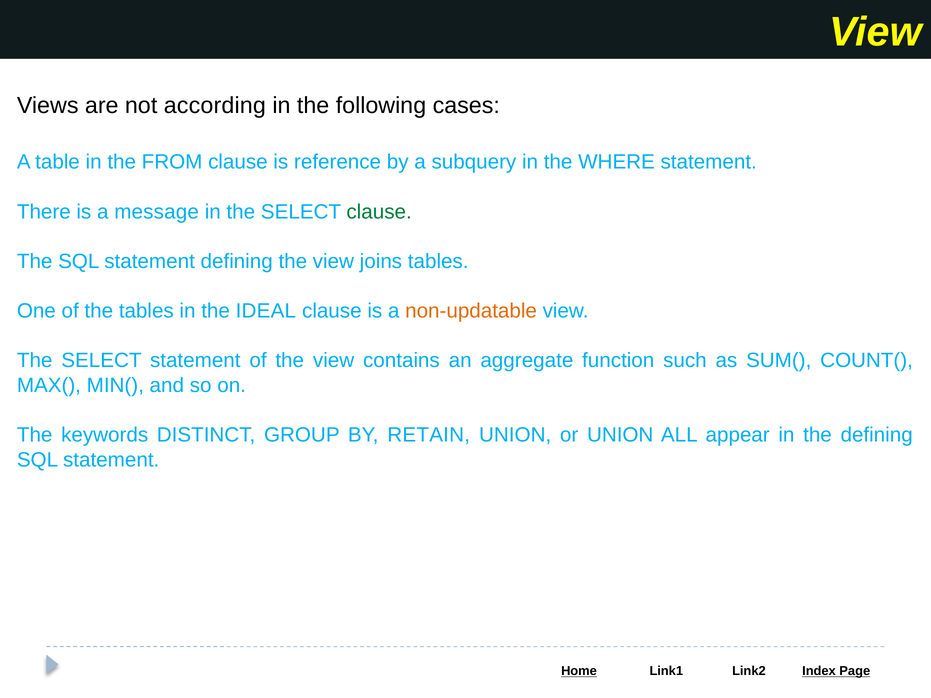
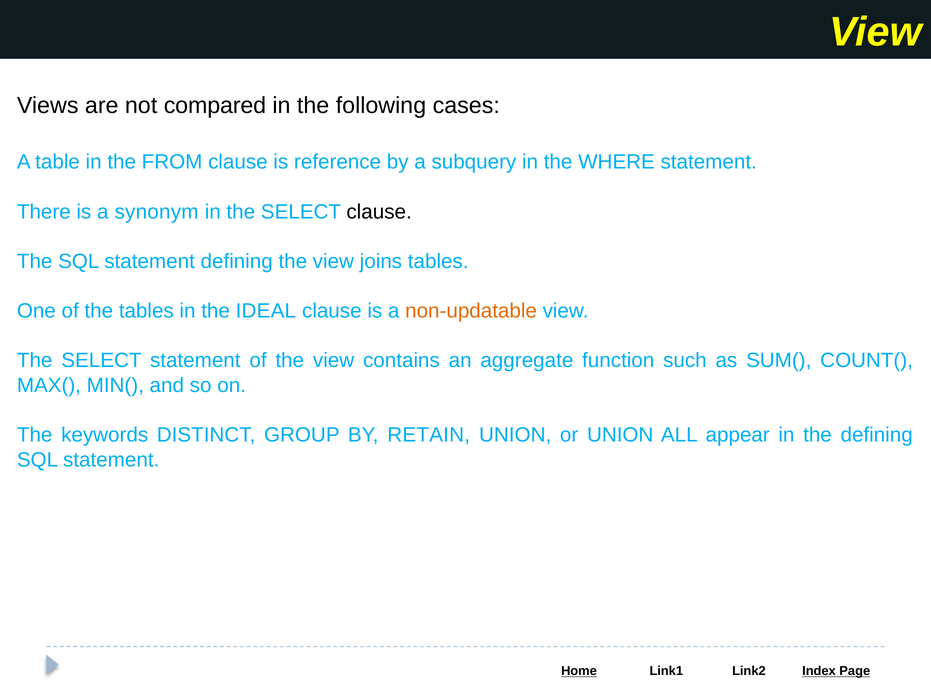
according: according -> compared
message: message -> synonym
clause at (379, 212) colour: green -> black
